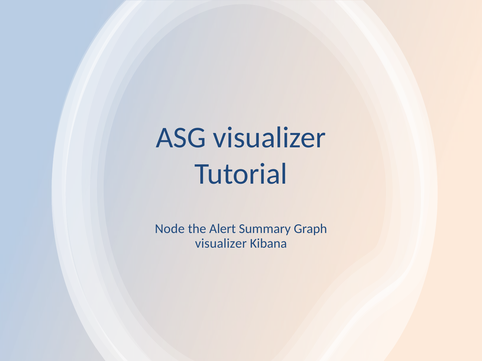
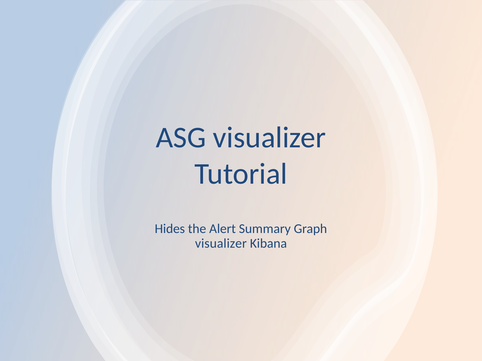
Node: Node -> Hides
